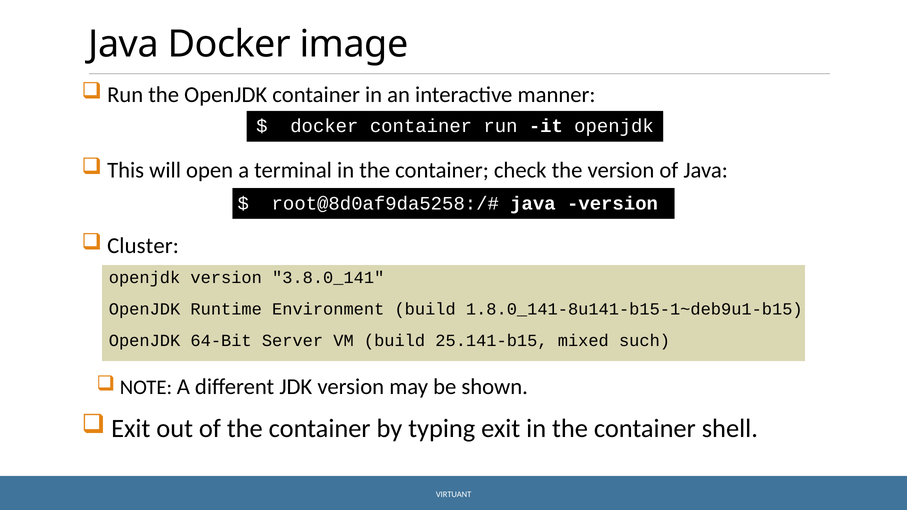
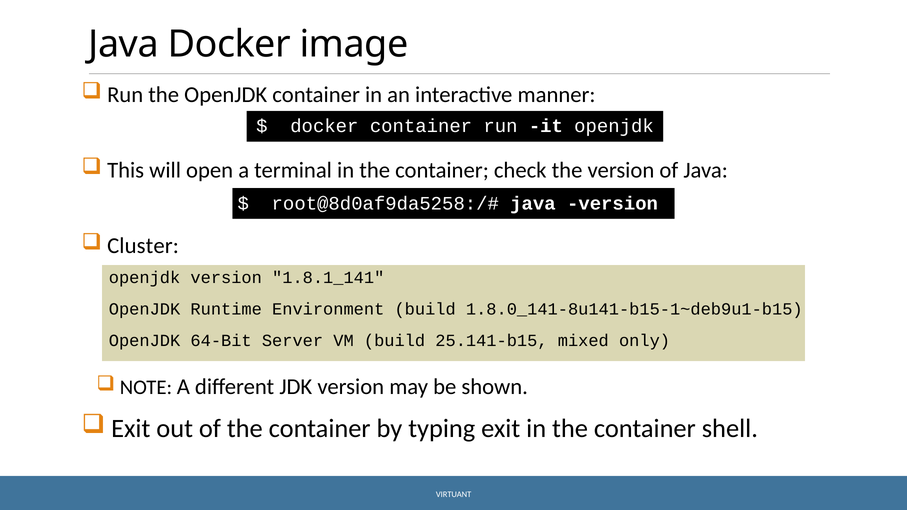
3.8.0_141: 3.8.0_141 -> 1.8.1_141
such: such -> only
